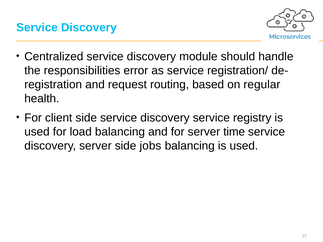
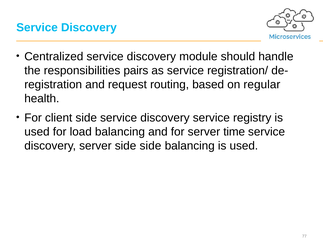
error: error -> pairs
side jobs: jobs -> side
